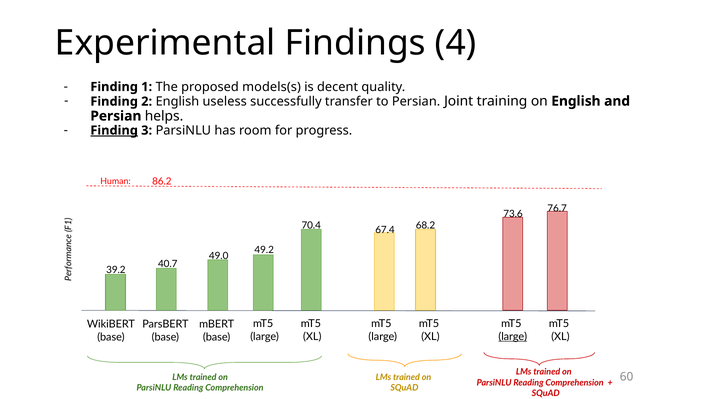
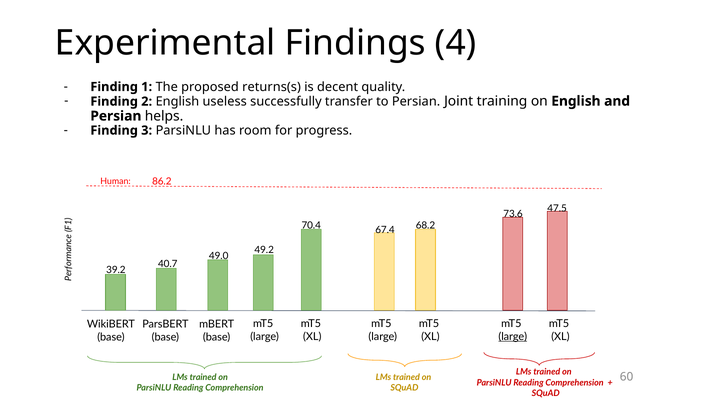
models(s: models(s -> returns(s
Finding at (114, 130) underline: present -> none
76.7: 76.7 -> 47.5
